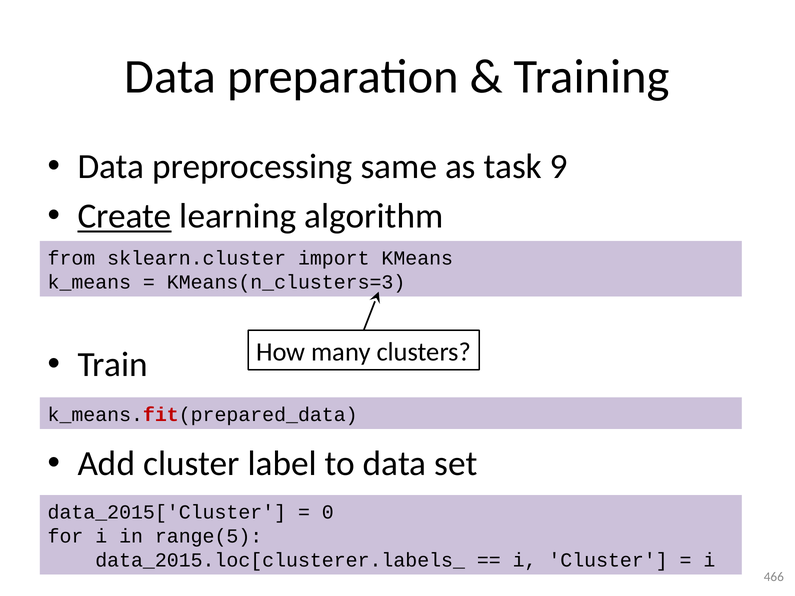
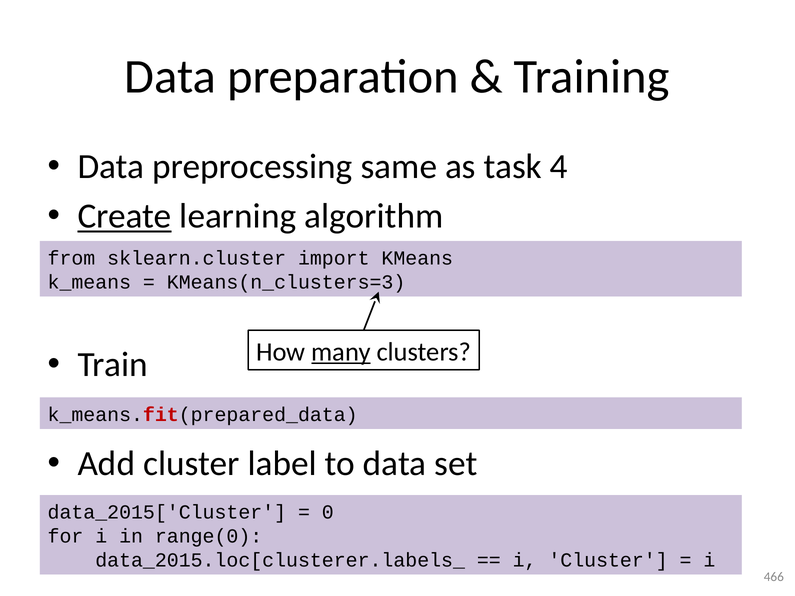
9: 9 -> 4
many underline: none -> present
range(5: range(5 -> range(0
